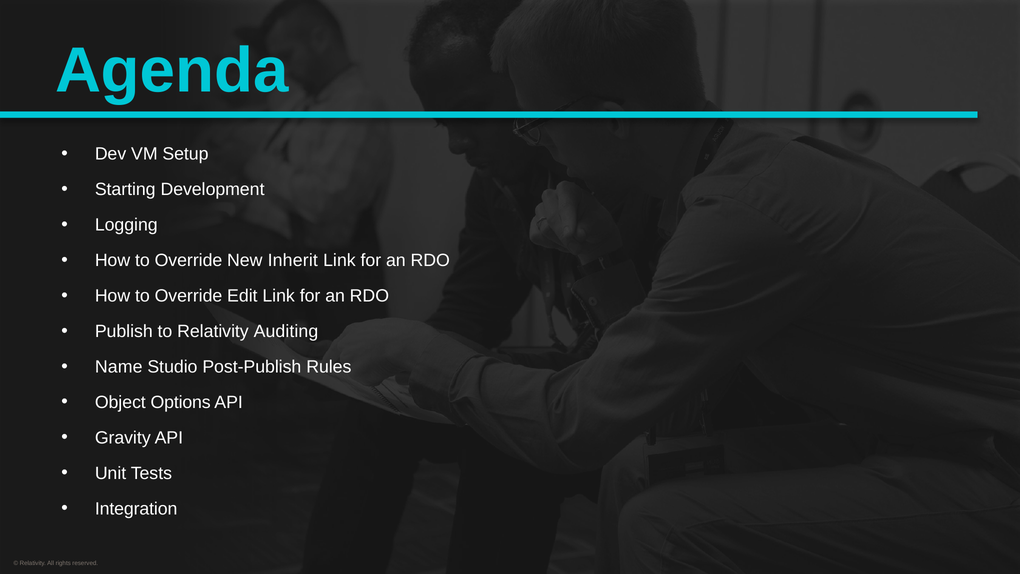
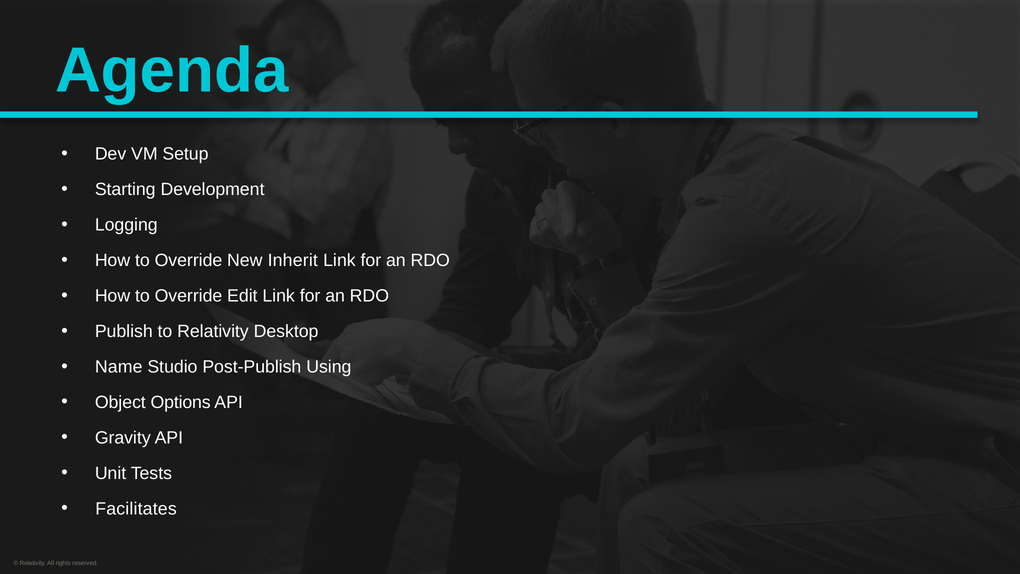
Auditing: Auditing -> Desktop
Rules: Rules -> Using
Integration: Integration -> Facilitates
